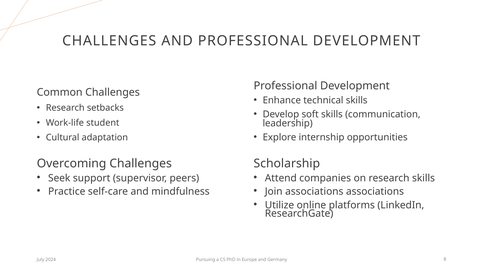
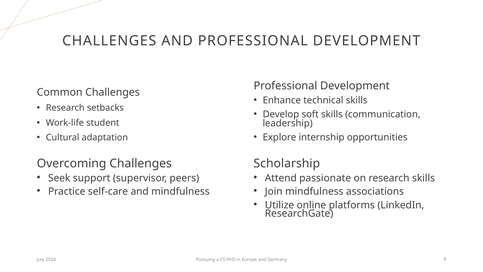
companies: companies -> passionate
Join associations: associations -> mindfulness
